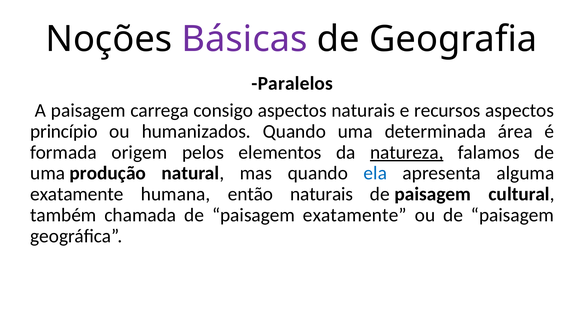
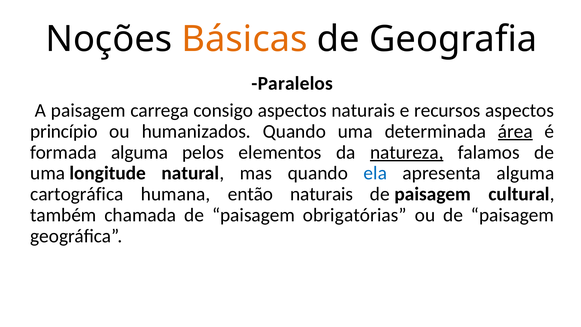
Básicas colour: purple -> orange
área underline: none -> present
formada origem: origem -> alguma
produção: produção -> longitude
exatamente at (77, 194): exatamente -> cartográfica
paisagem exatamente: exatamente -> obrigatórias
